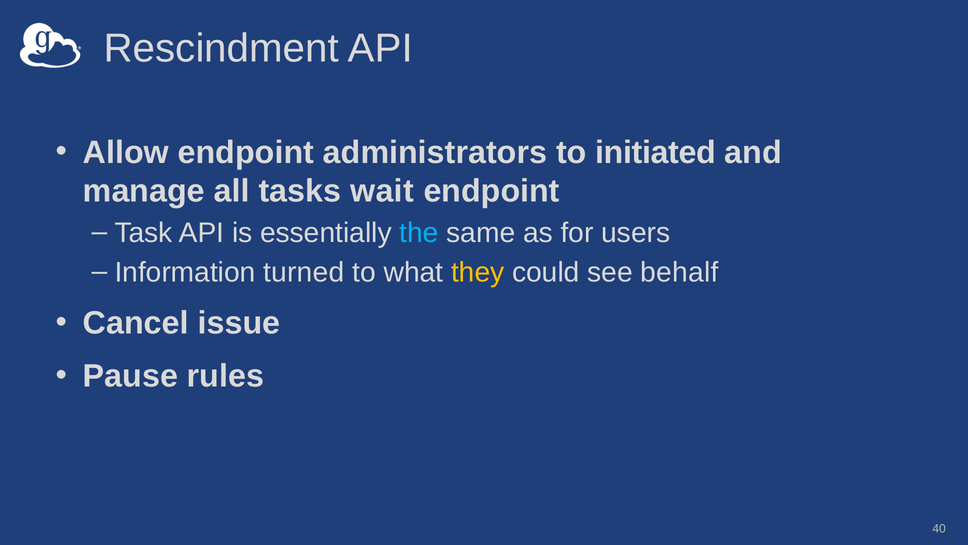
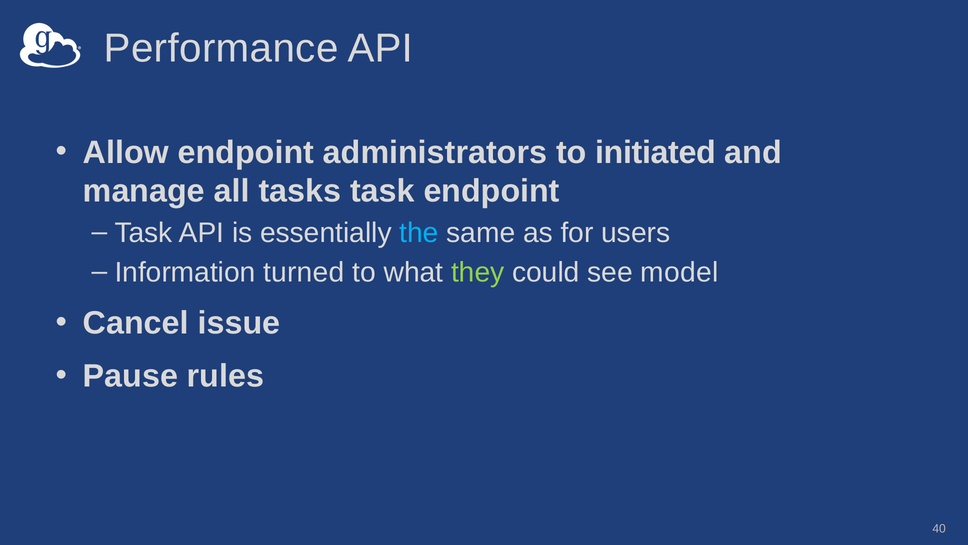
Rescindment: Rescindment -> Performance
tasks wait: wait -> task
they colour: yellow -> light green
behalf: behalf -> model
